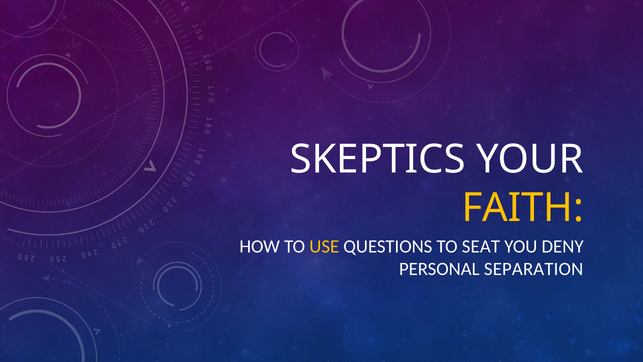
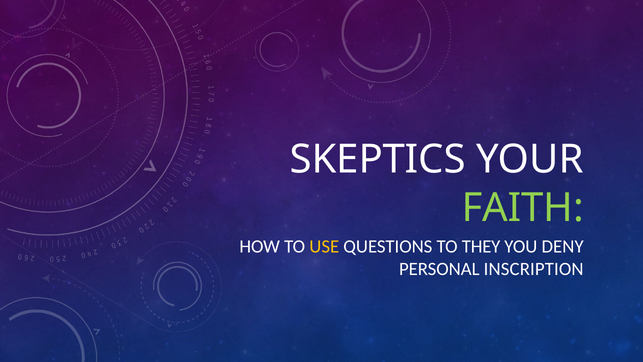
FAITH colour: yellow -> light green
SEAT: SEAT -> THEY
SEPARATION: SEPARATION -> INSCRIPTION
